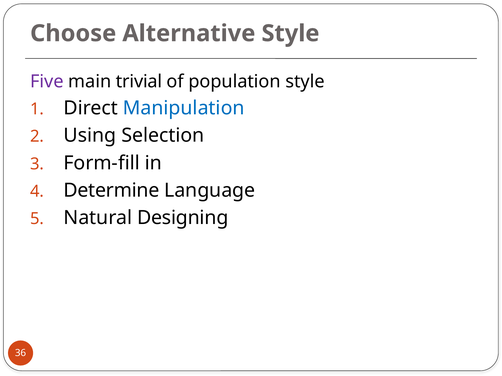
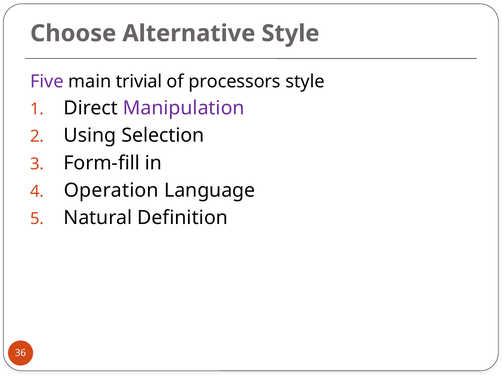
population: population -> processors
Manipulation colour: blue -> purple
Determine: Determine -> Operation
Designing: Designing -> Definition
